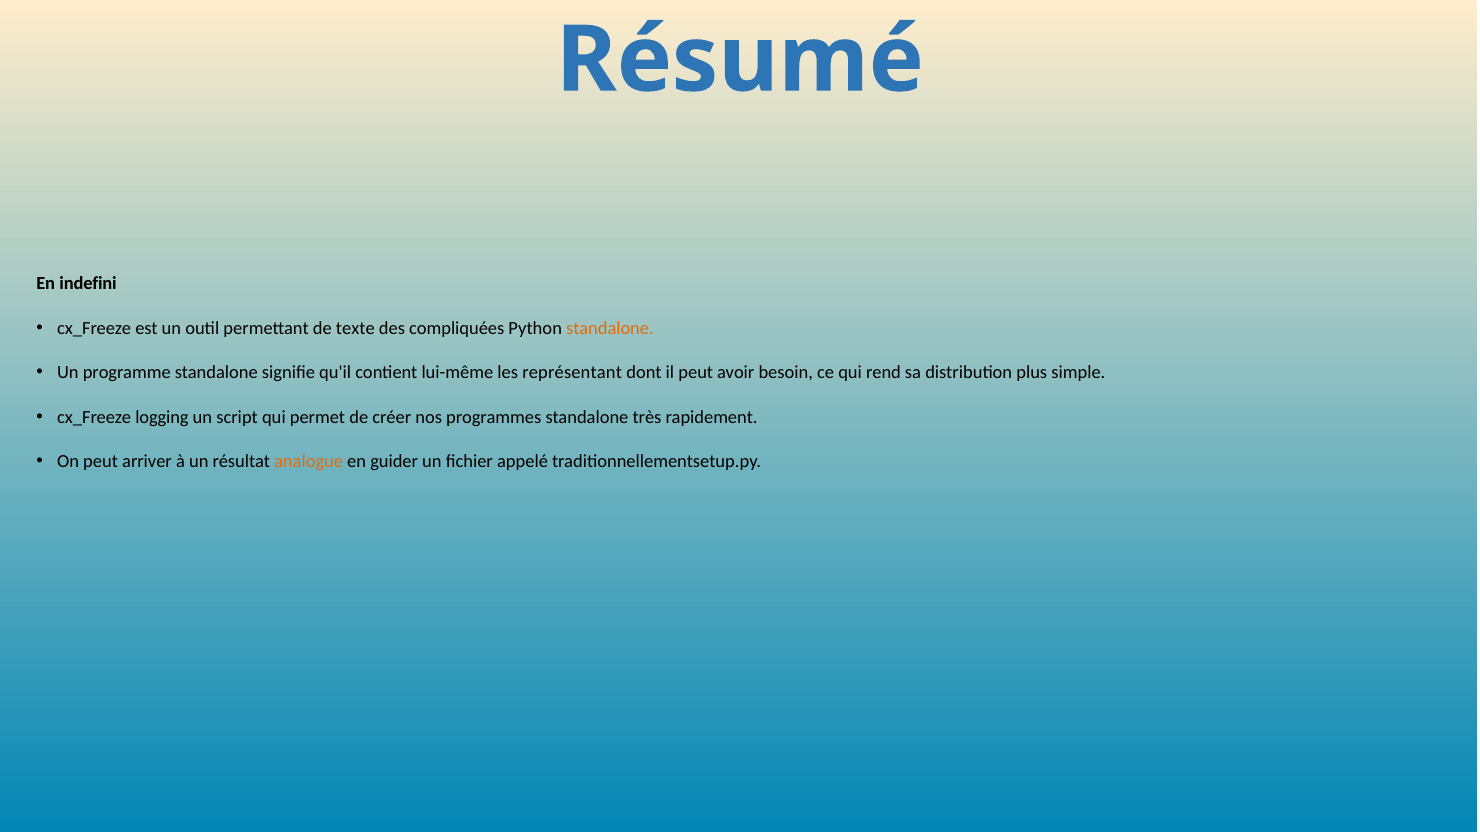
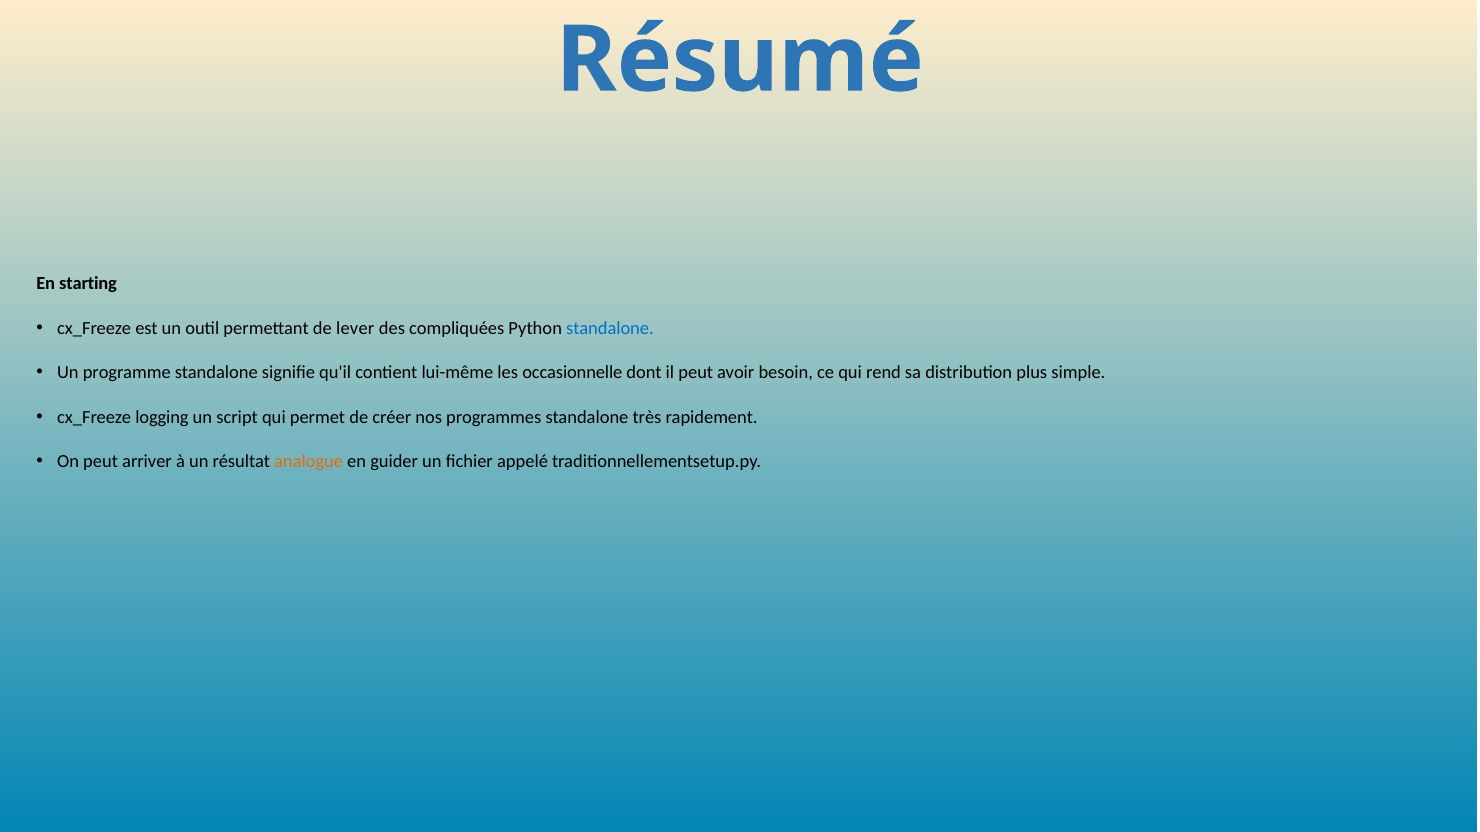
indefini: indefini -> starting
texte: texte -> lever
standalone at (610, 328) colour: orange -> blue
représentant: représentant -> occasionnelle
